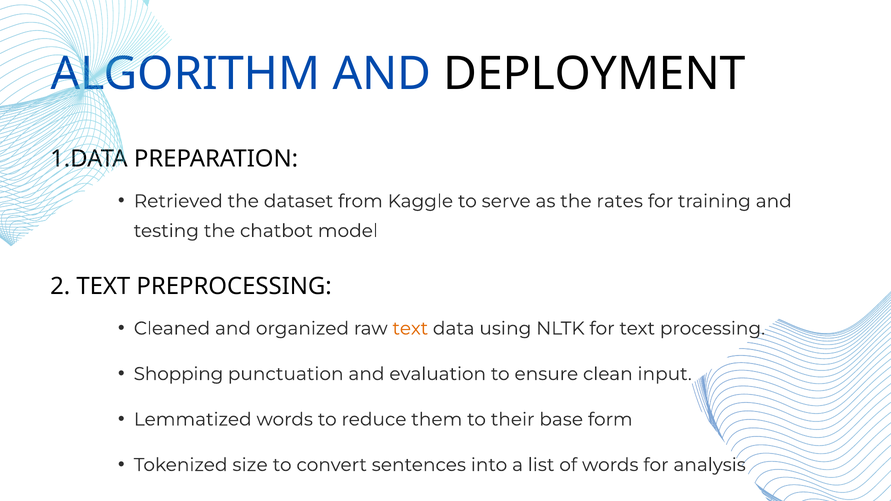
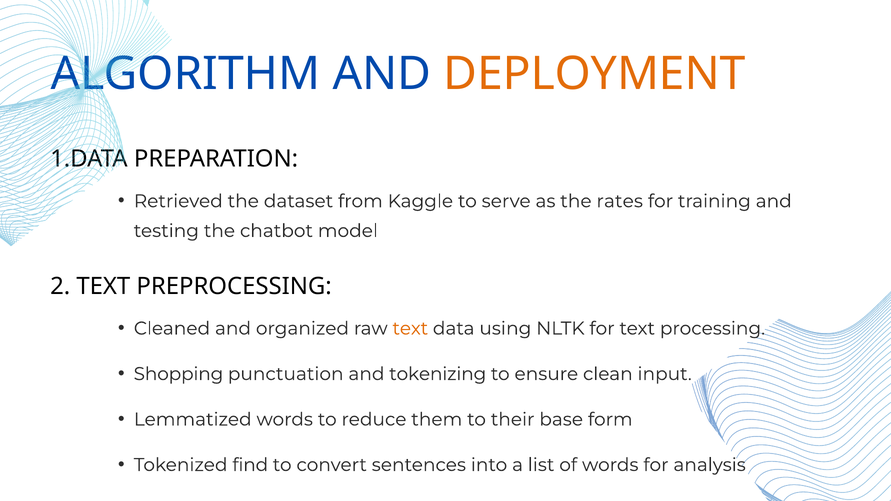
DEPLOYMENT colour: black -> orange
evaluation: evaluation -> tokenizing
size: size -> find
